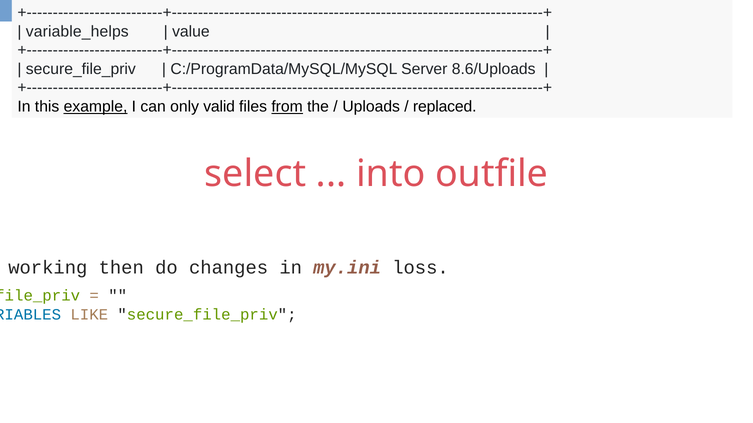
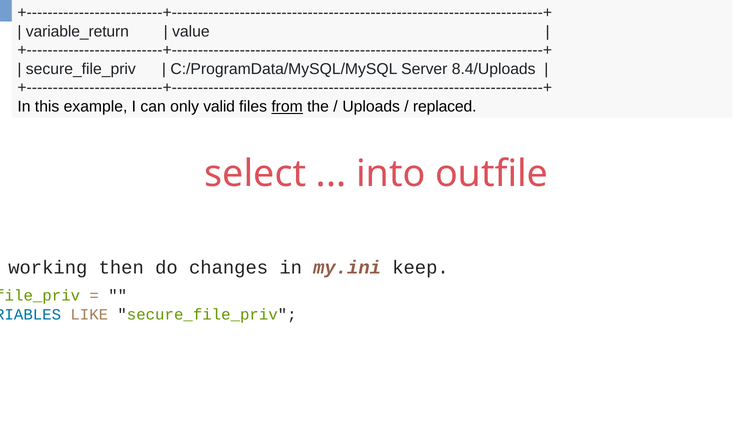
variable_helps: variable_helps -> variable_return
8.6/Uploads: 8.6/Uploads -> 8.4/Uploads
example underline: present -> none
loss: loss -> keep
